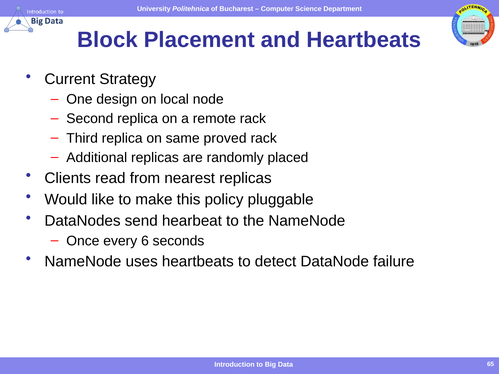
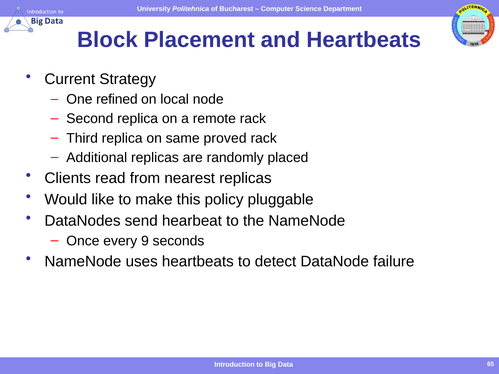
design: design -> refined
6: 6 -> 9
